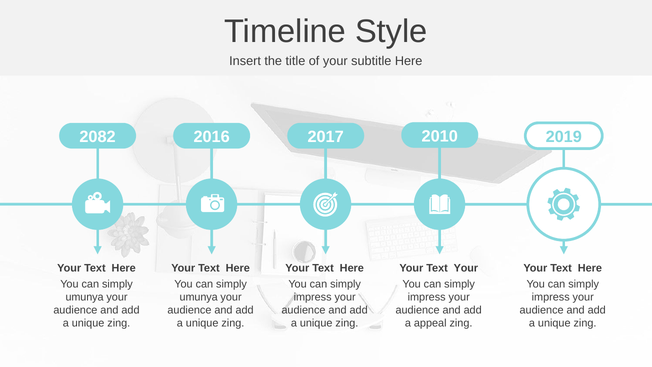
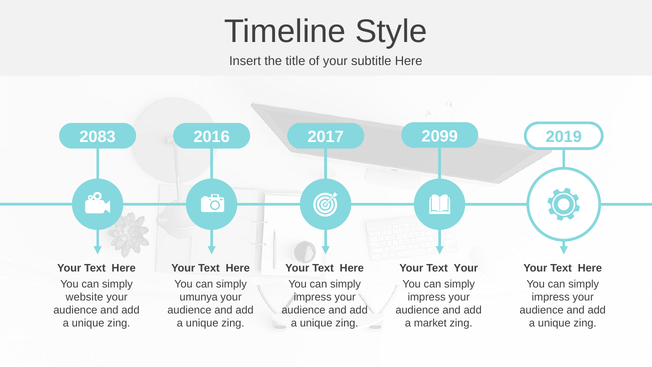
2082: 2082 -> 2083
2010: 2010 -> 2099
umunya at (85, 297): umunya -> website
appeal: appeal -> market
